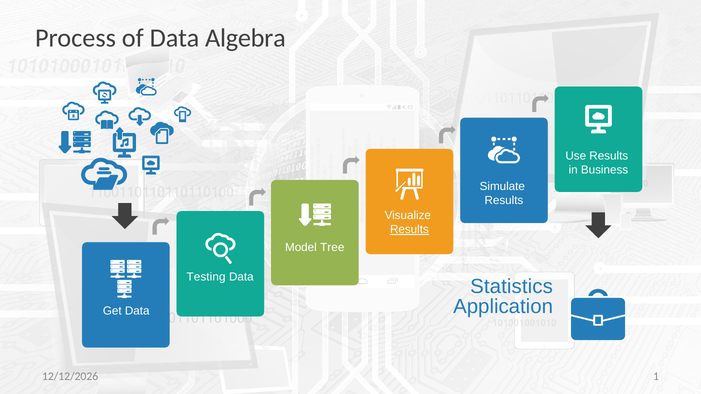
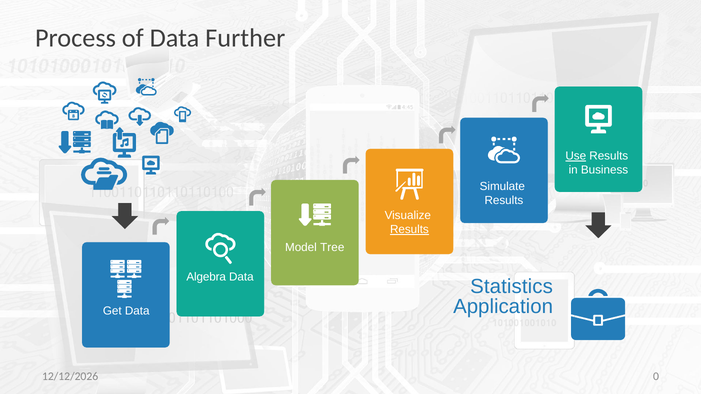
Algebra: Algebra -> Further
Use underline: none -> present
Testing: Testing -> Algebra
1: 1 -> 0
